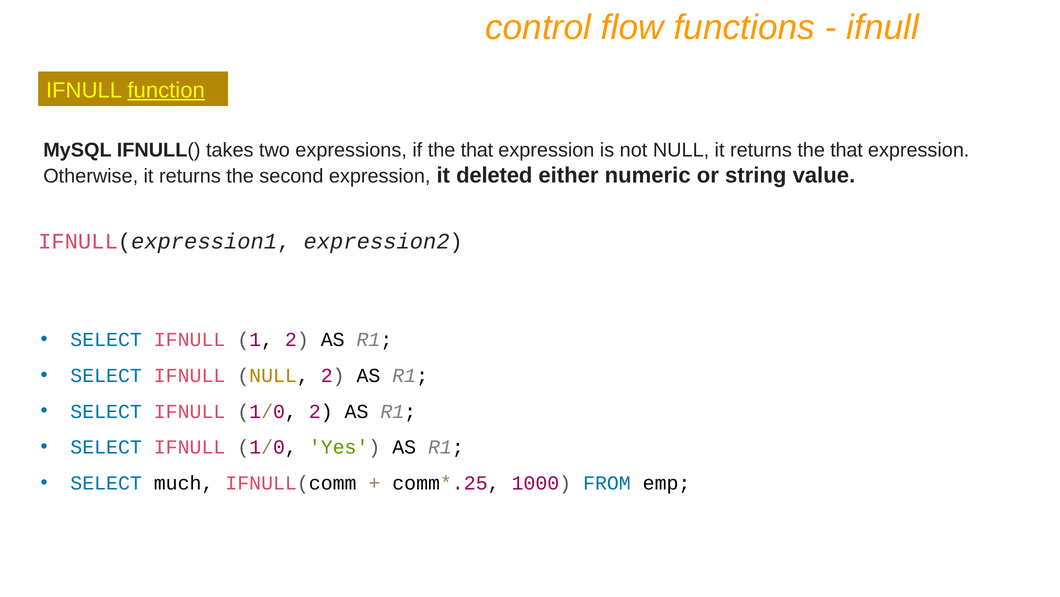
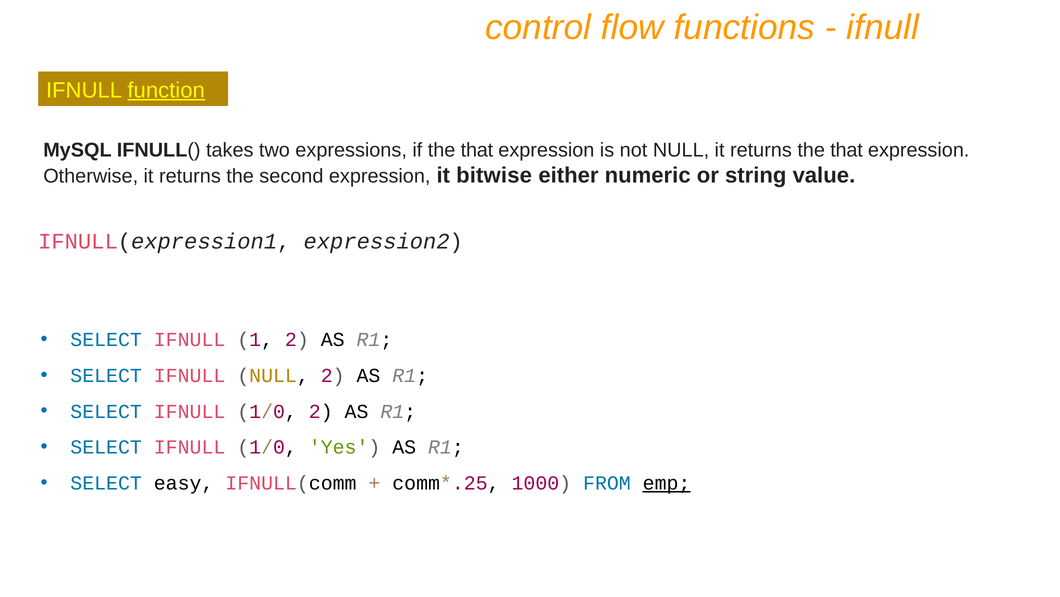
deleted: deleted -> bitwise
much: much -> easy
emp underline: none -> present
